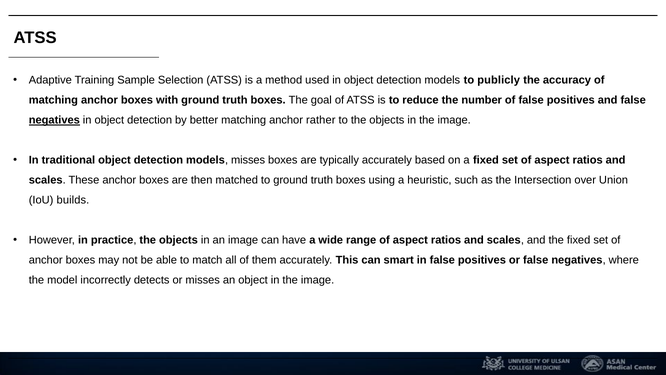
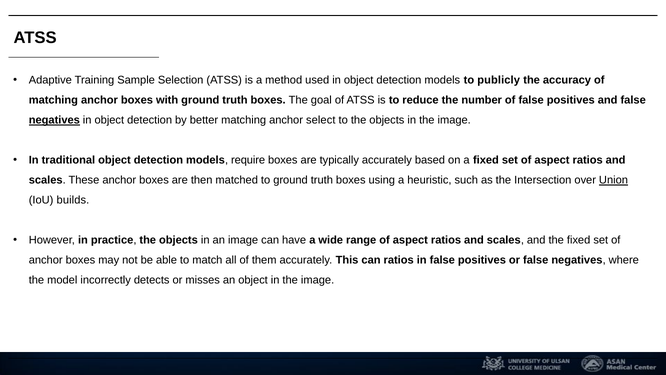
rather: rather -> select
models misses: misses -> require
Union underline: none -> present
can smart: smart -> ratios
